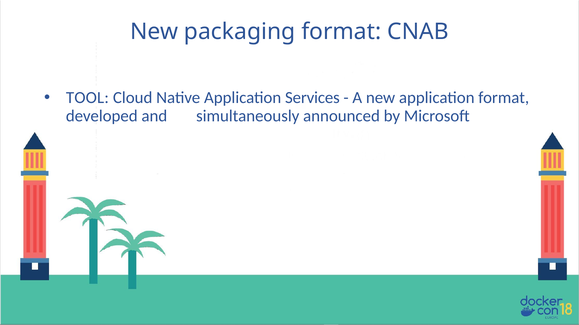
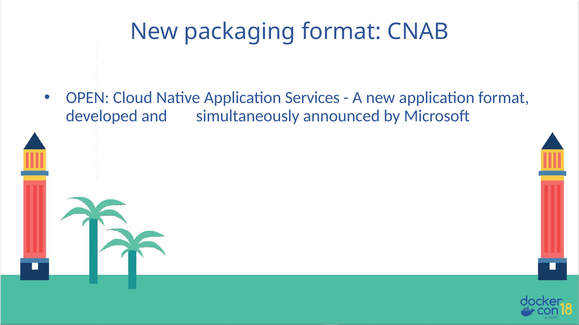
TOOL: TOOL -> OPEN
